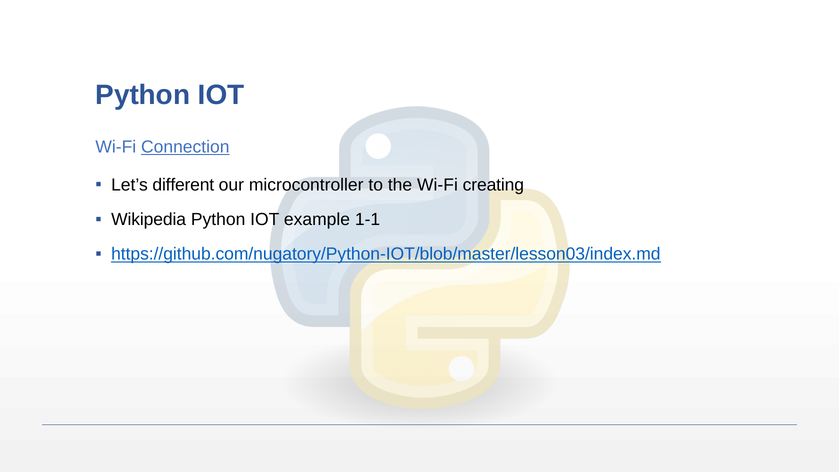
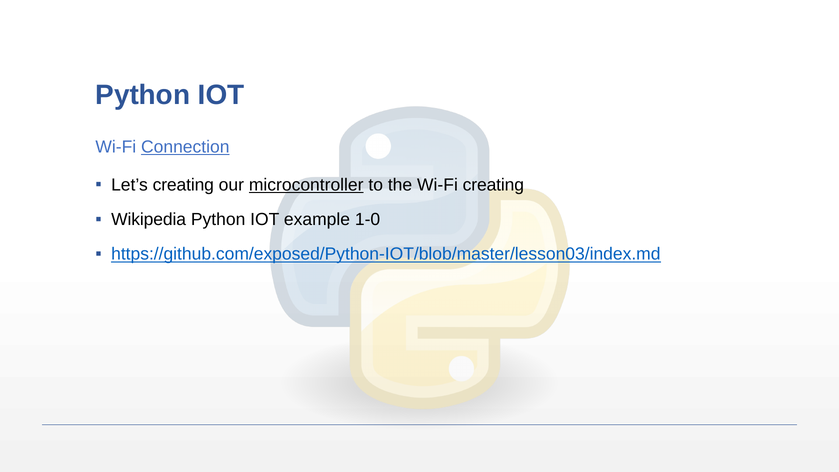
Let’s different: different -> creating
microcontroller underline: none -> present
1-1: 1-1 -> 1-0
https://github.com/nugatory/Python-IOT/blob/master/lesson03/index.md: https://github.com/nugatory/Python-IOT/blob/master/lesson03/index.md -> https://github.com/exposed/Python-IOT/blob/master/lesson03/index.md
